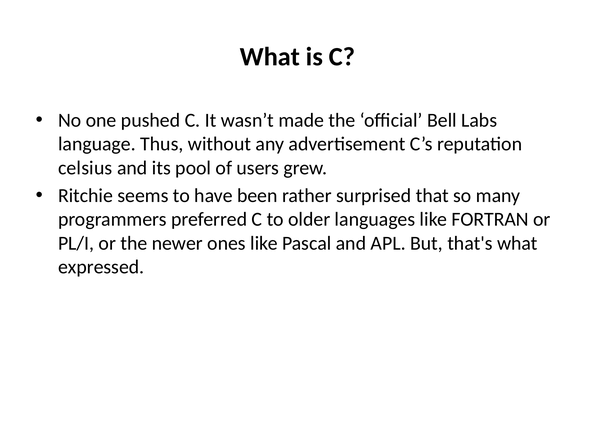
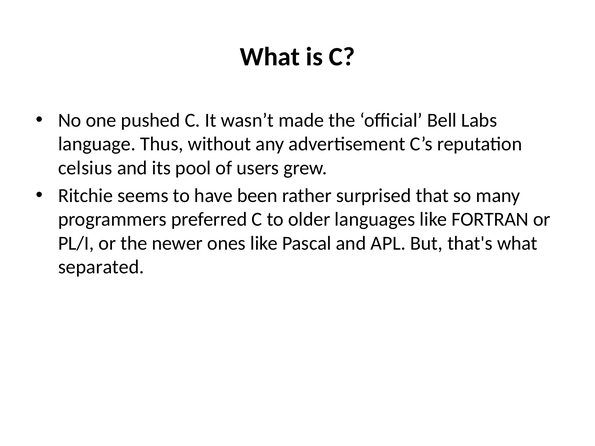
expressed: expressed -> separated
